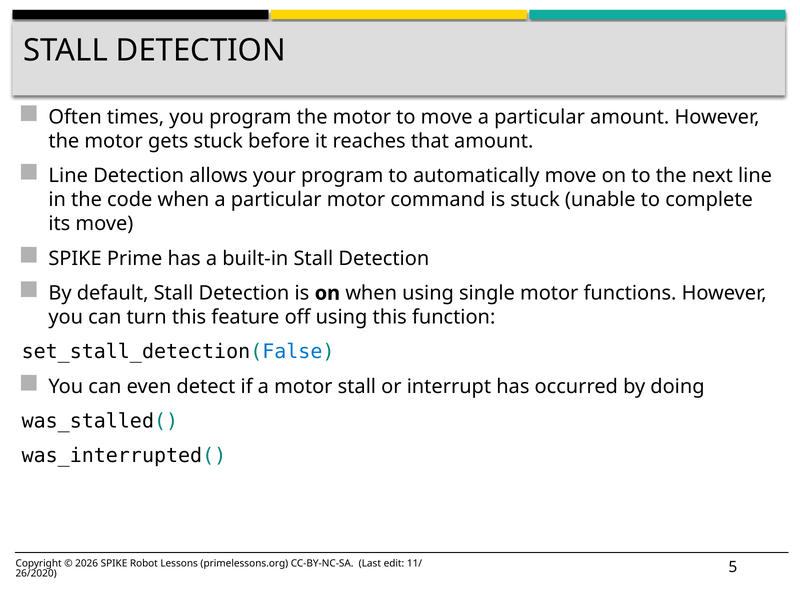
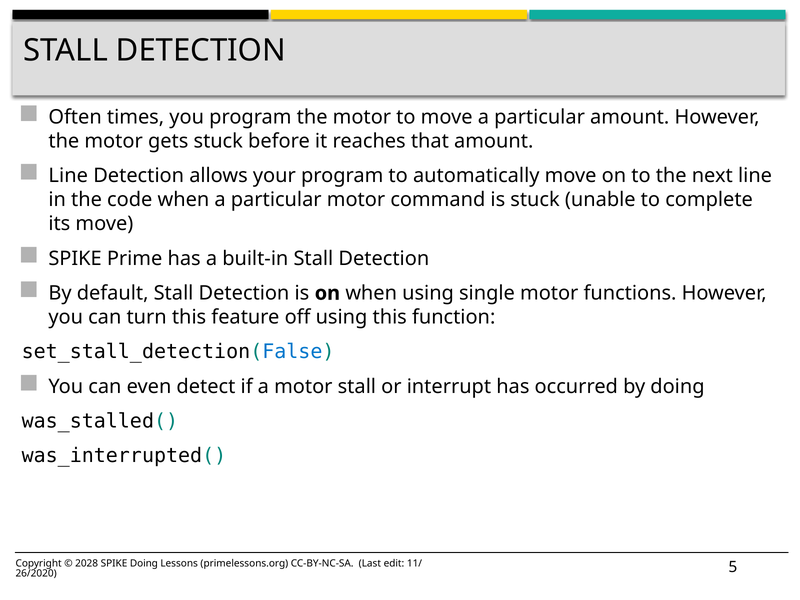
2026: 2026 -> 2028
SPIKE Robot: Robot -> Doing
